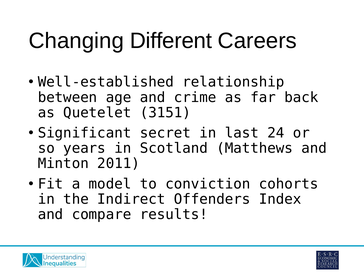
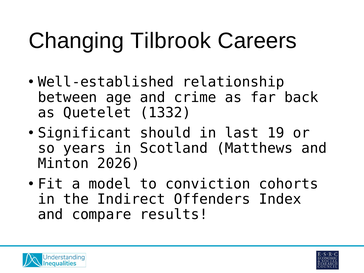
Different: Different -> Tilbrook
3151: 3151 -> 1332
secret: secret -> should
24: 24 -> 19
2011: 2011 -> 2026
